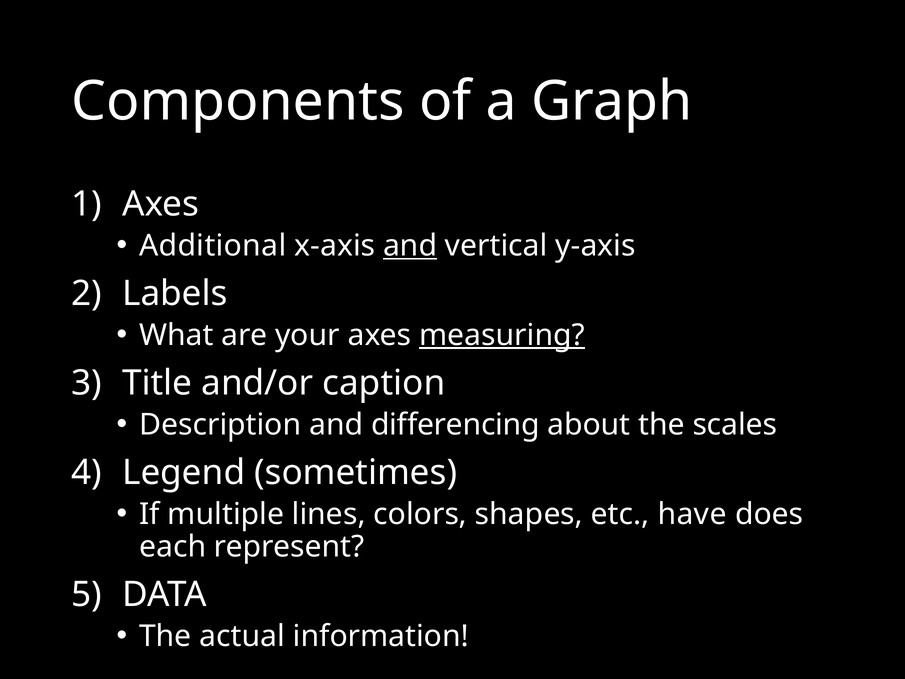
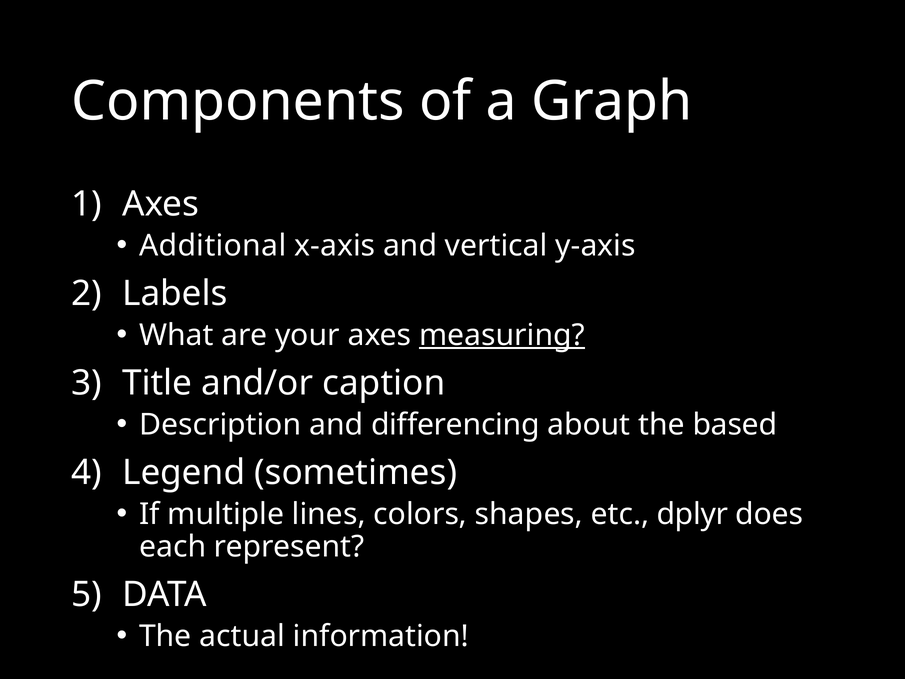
and at (410, 246) underline: present -> none
scales: scales -> based
have: have -> dplyr
